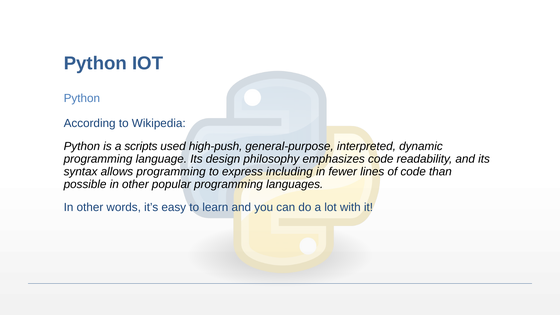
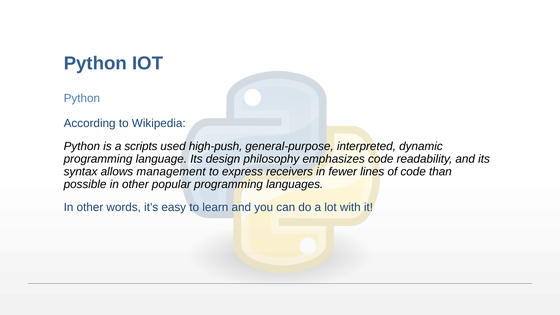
allows programming: programming -> management
including: including -> receivers
